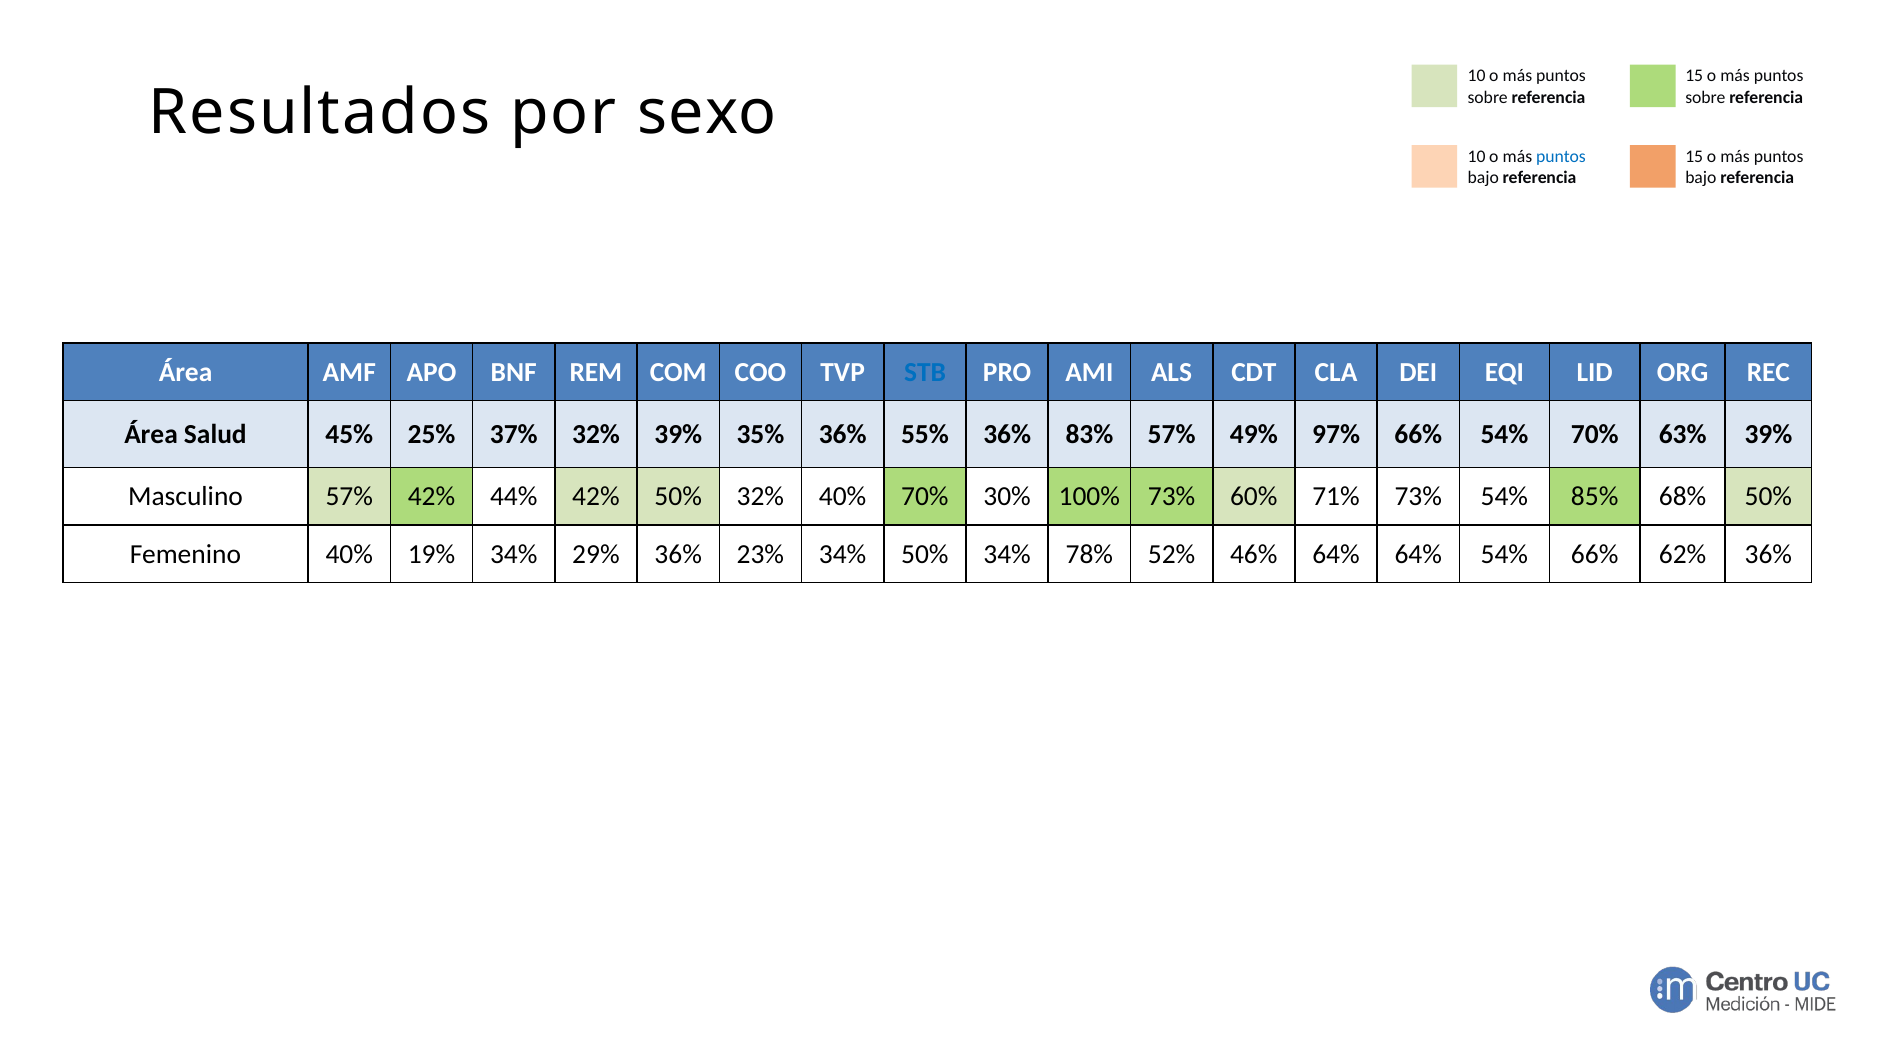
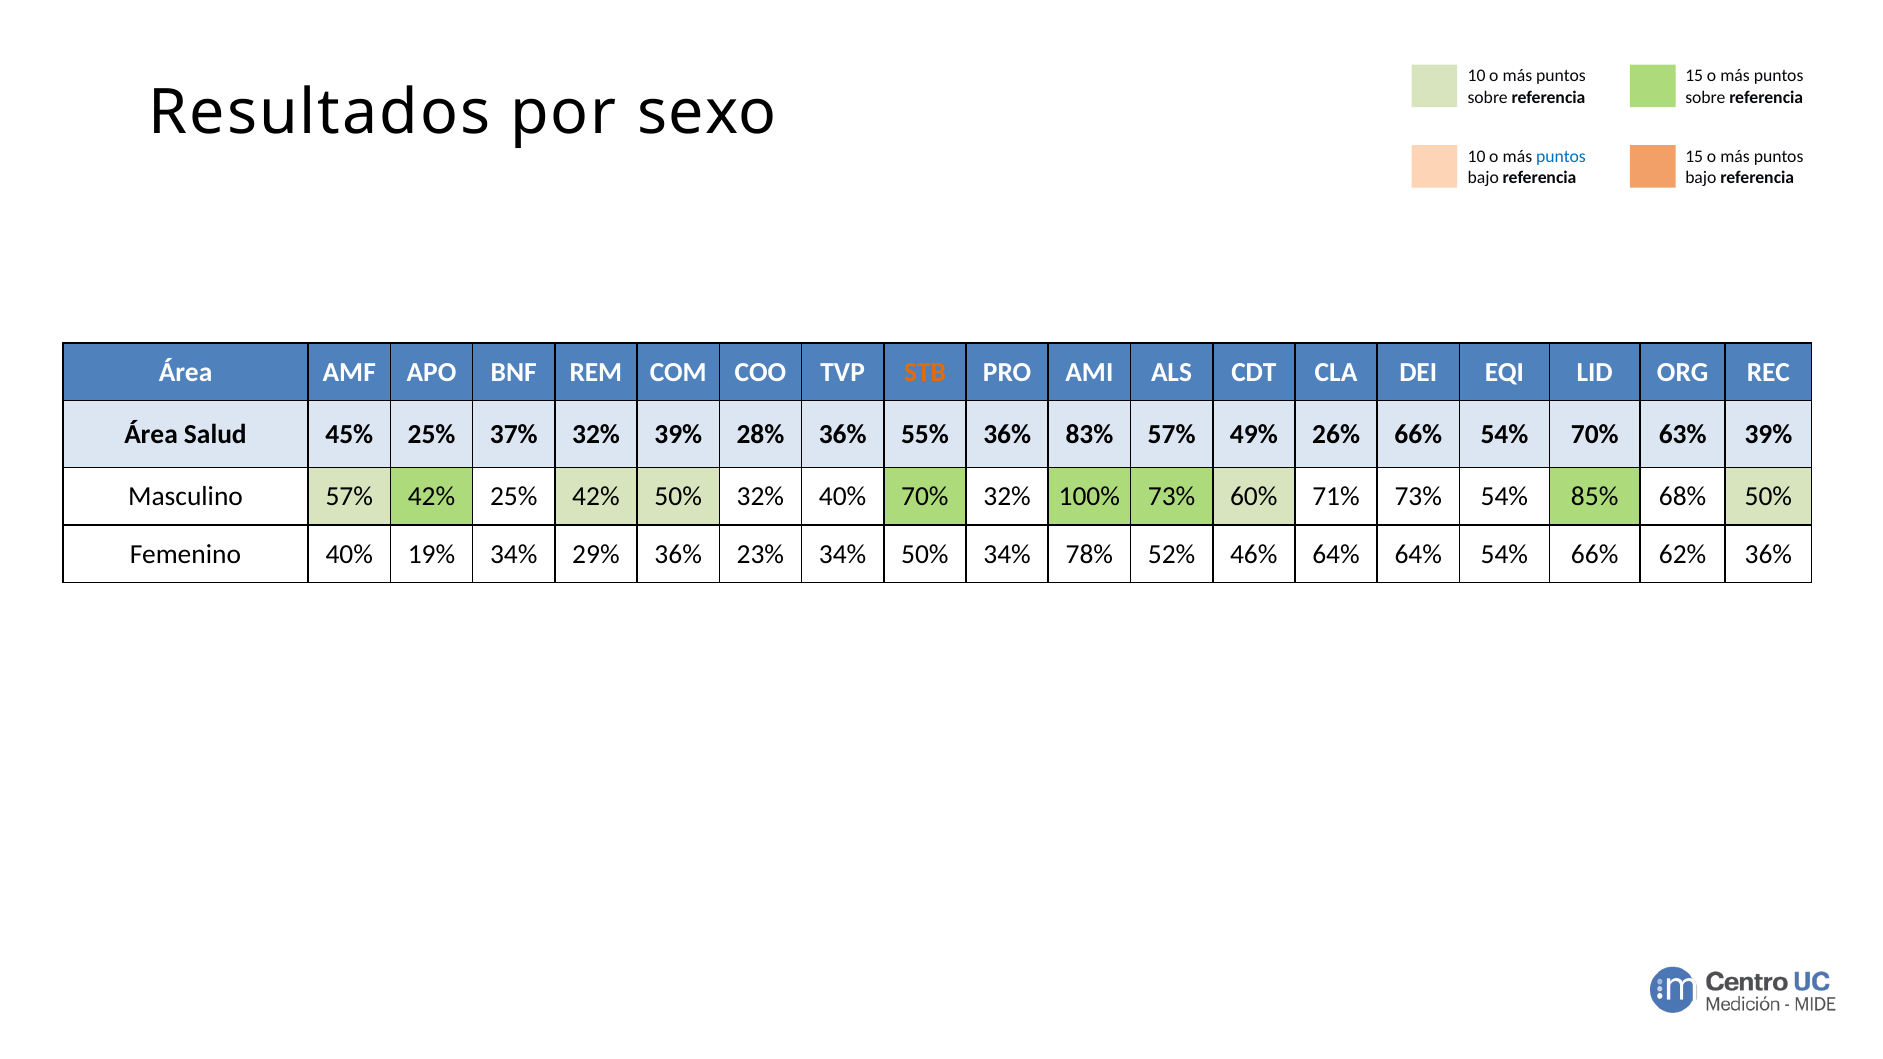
STB colour: blue -> orange
35%: 35% -> 28%
97%: 97% -> 26%
42% 44%: 44% -> 25%
70% 30%: 30% -> 32%
